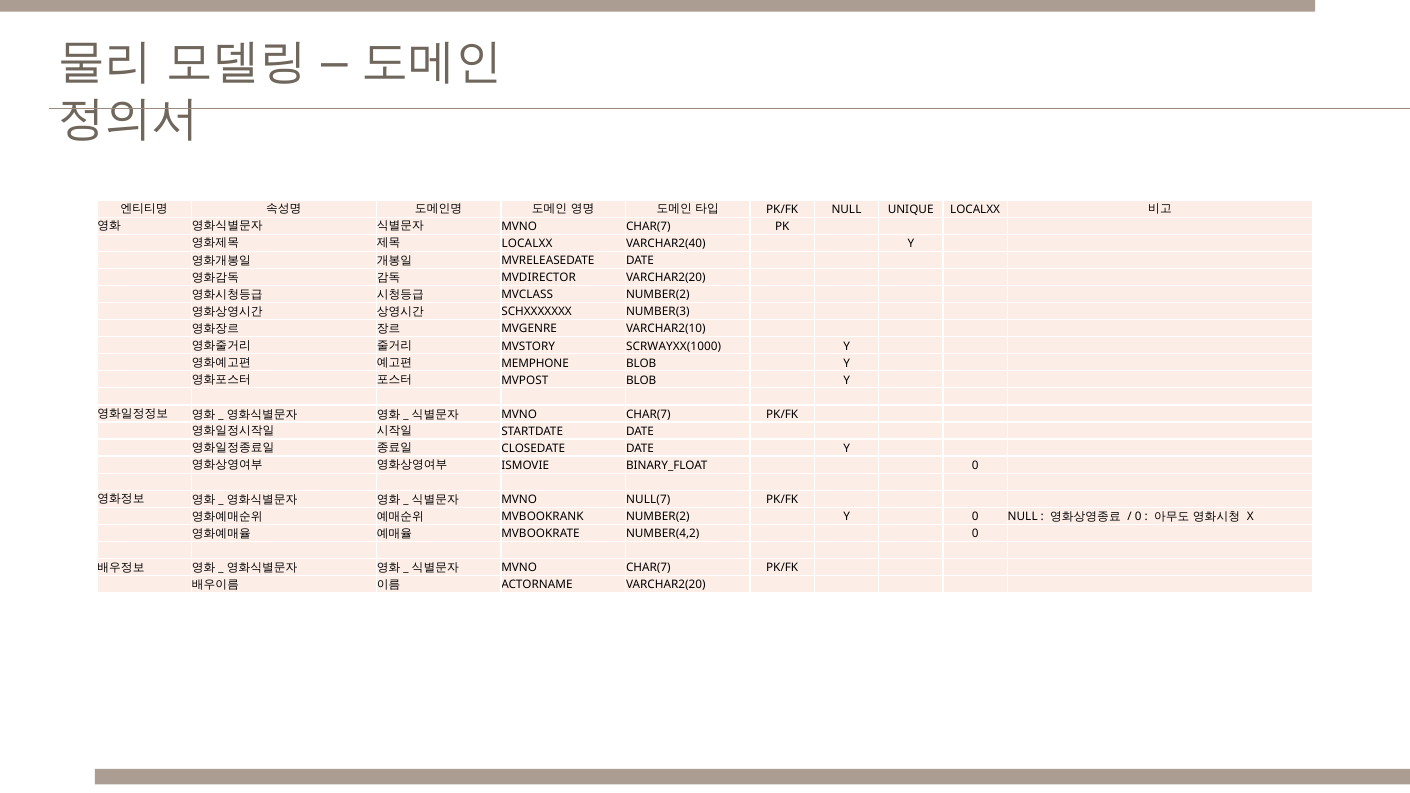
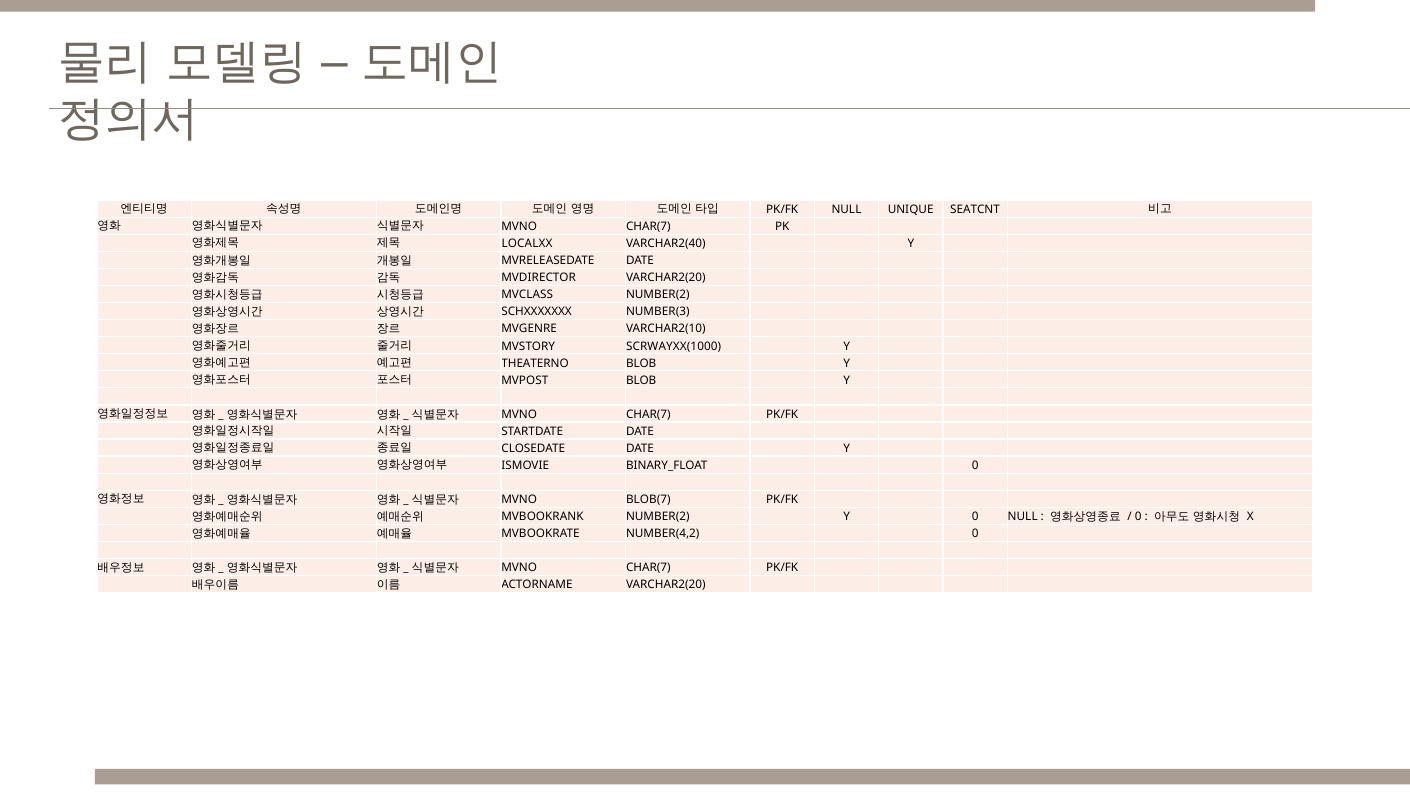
UNIQUE LOCALXX: LOCALXX -> SEATCNT
MEMPHONE: MEMPHONE -> THEATERNO
NULL(7: NULL(7 -> BLOB(7
